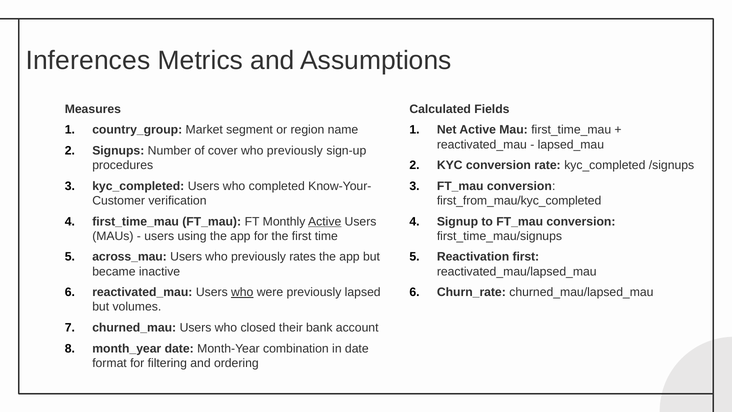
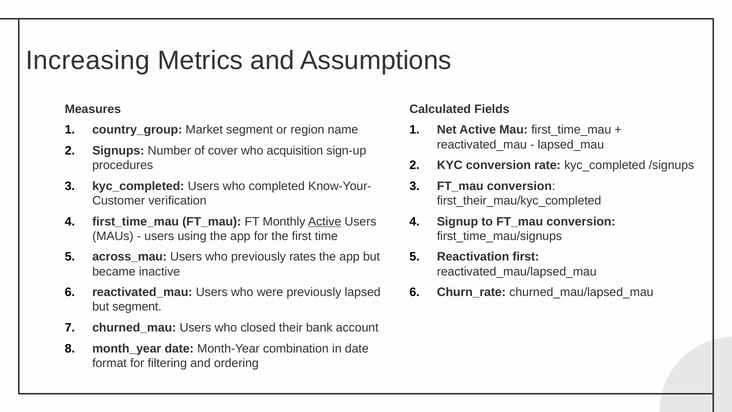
Inferences: Inferences -> Increasing
previously at (295, 151): previously -> acquisition
first_from_mau/kyc_completed: first_from_mau/kyc_completed -> first_their_mau/kyc_completed
who at (242, 292) underline: present -> none
but volumes: volumes -> segment
